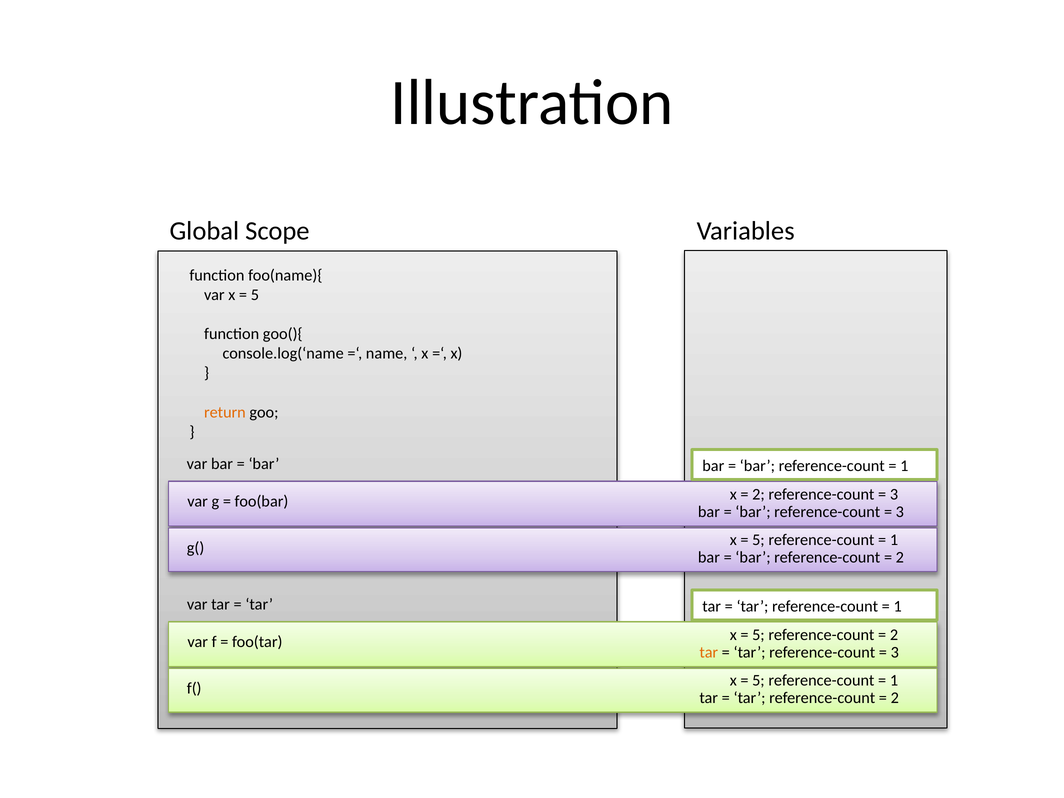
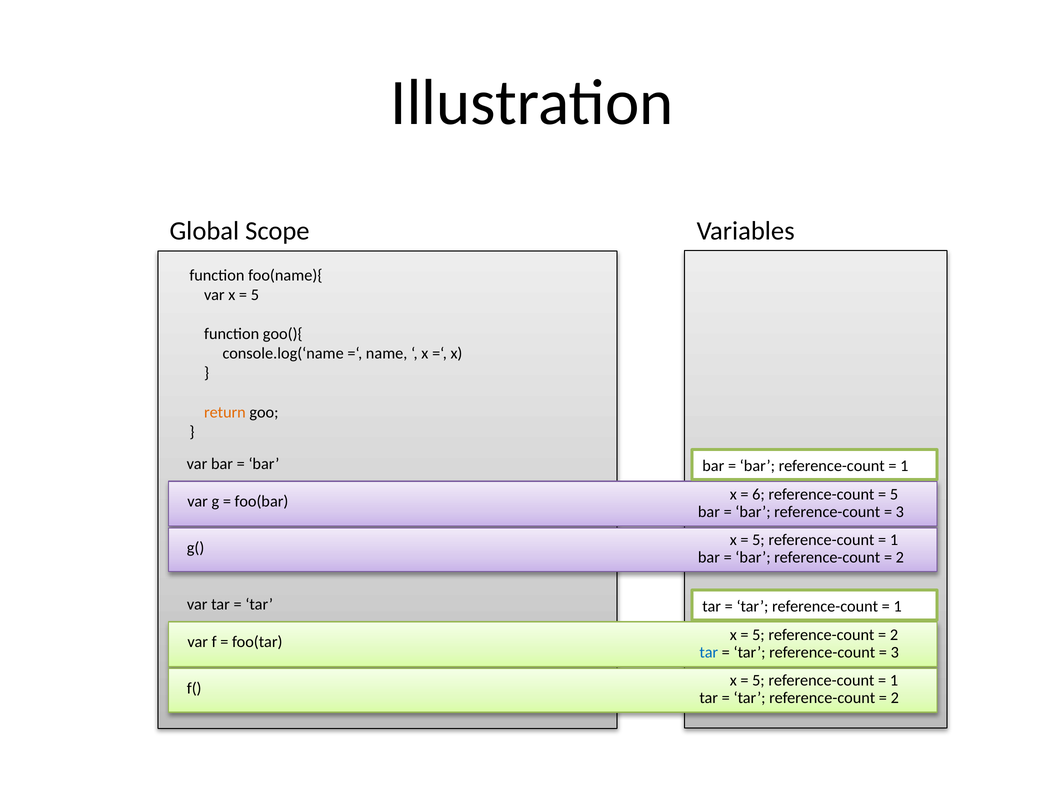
2 at (758, 494): 2 -> 6
3 at (894, 494): 3 -> 5
tar at (709, 652) colour: orange -> blue
